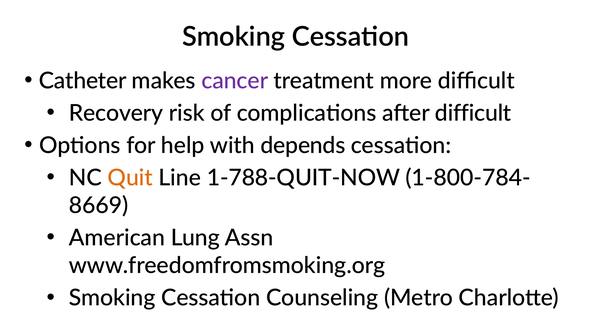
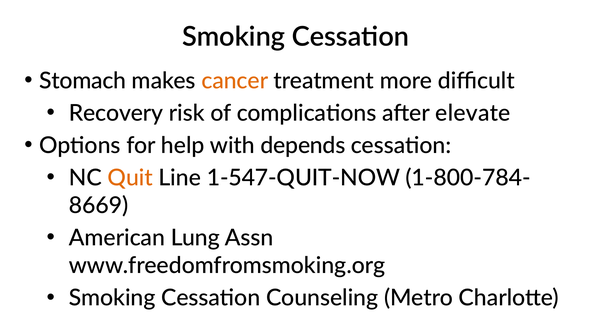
Catheter: Catheter -> Stomach
cancer colour: purple -> orange
after difficult: difficult -> elevate
1-788-QUIT-NOW: 1-788-QUIT-NOW -> 1-547-QUIT-NOW
